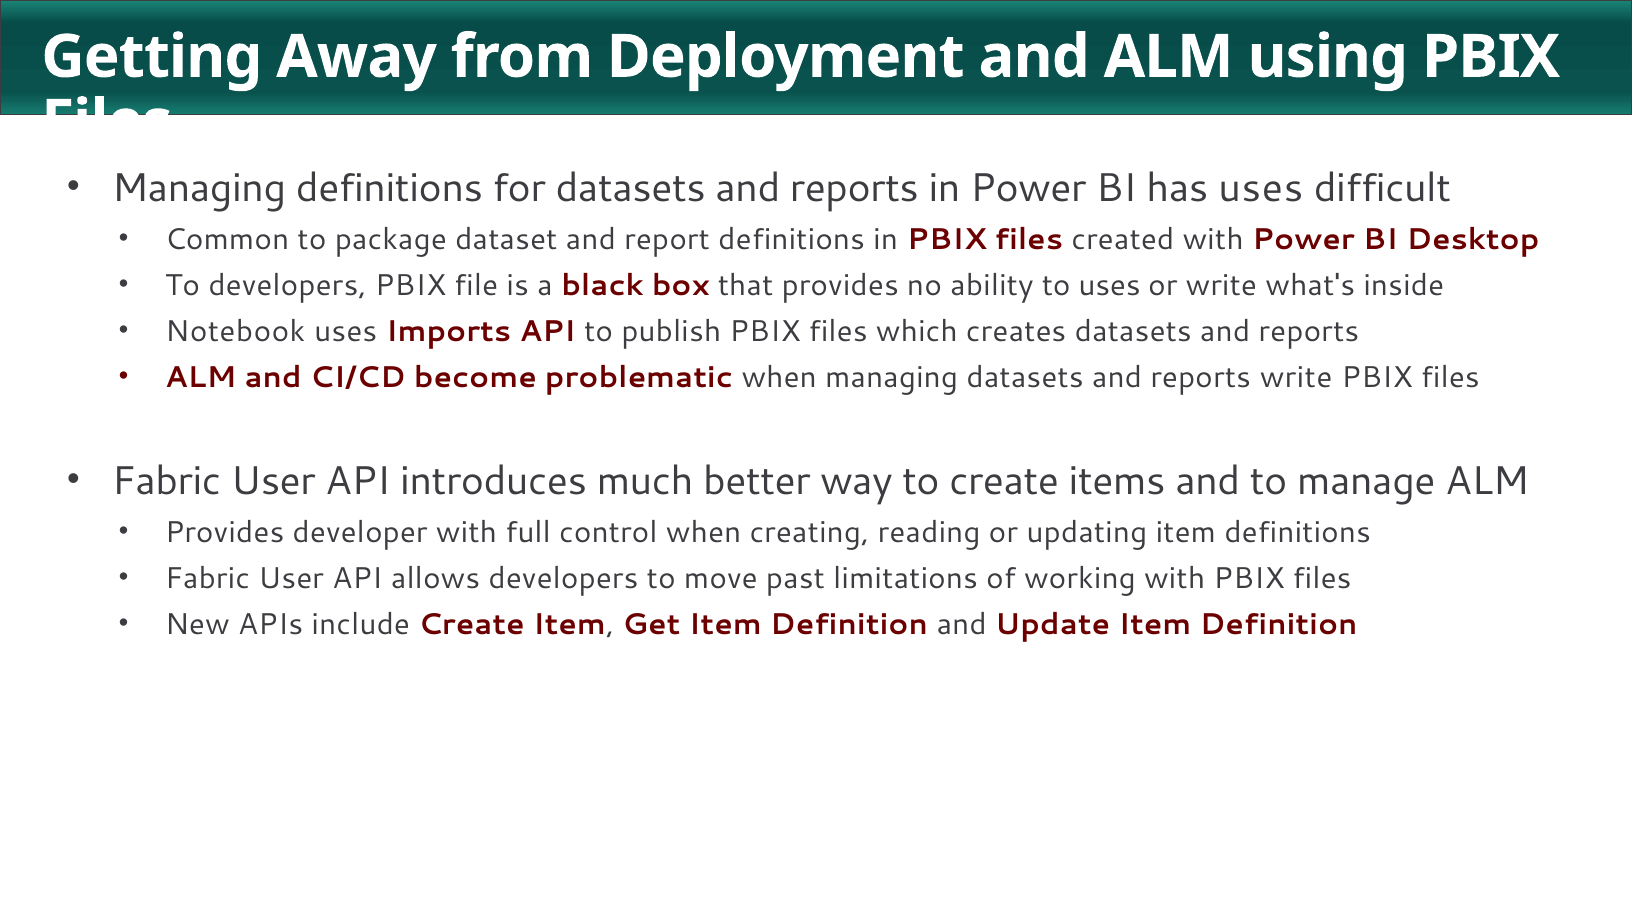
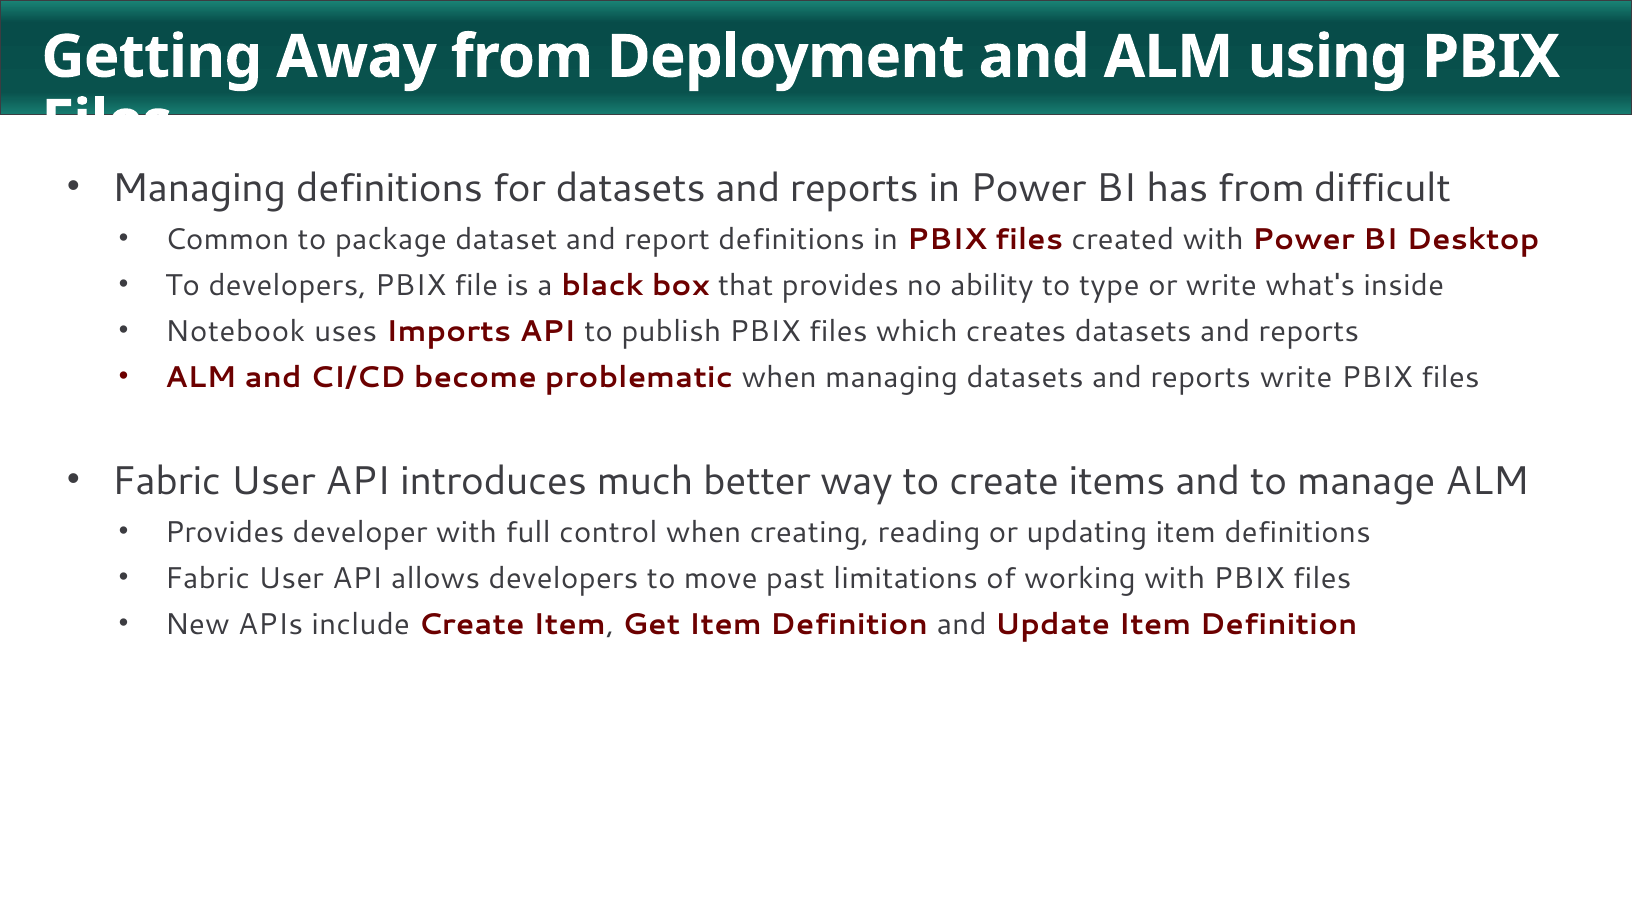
has uses: uses -> from
to uses: uses -> type
